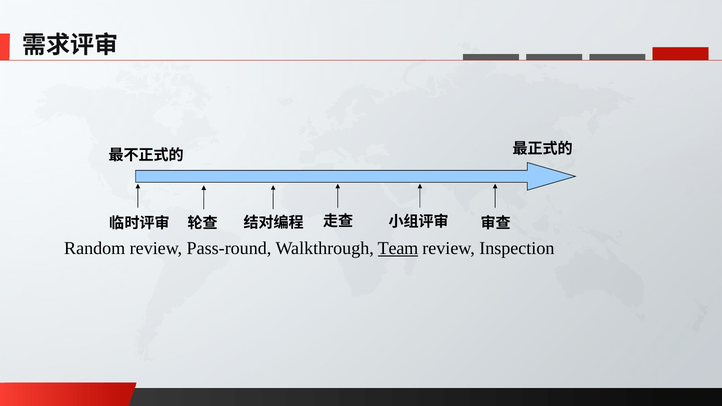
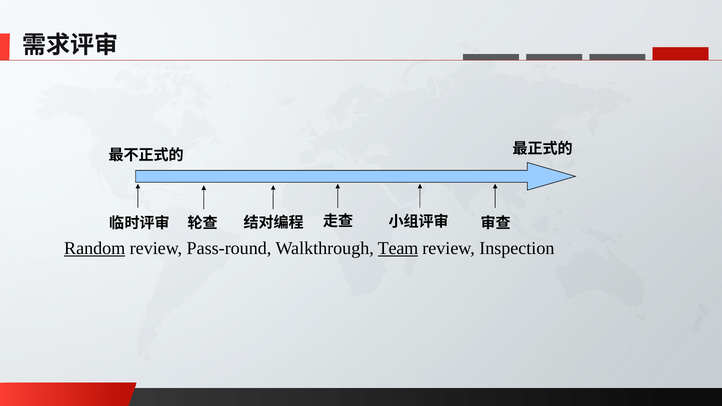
Random underline: none -> present
